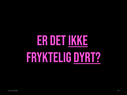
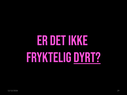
IKKE underline: present -> none
